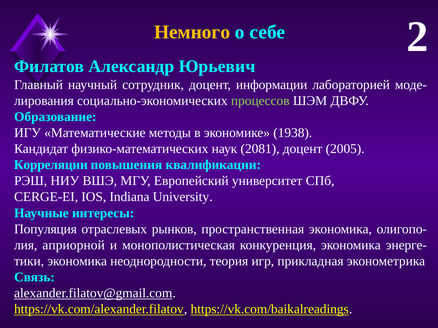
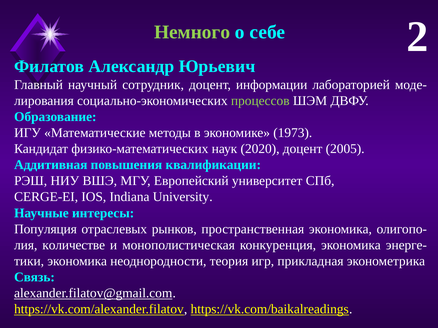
Немного colour: yellow -> light green
1938: 1938 -> 1973
2081: 2081 -> 2020
Корреляции: Корреляции -> Аддитивная
априорной: априорной -> количестве
